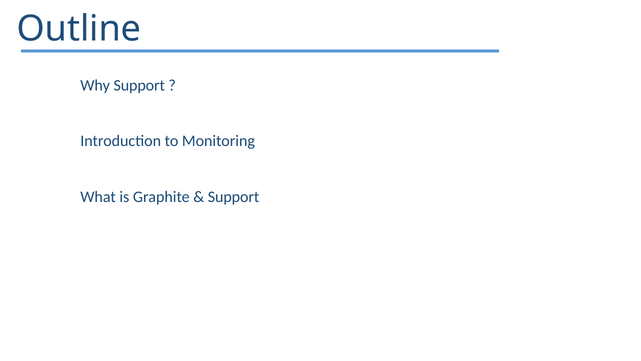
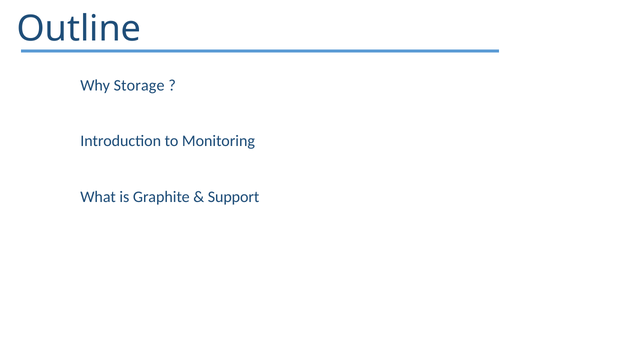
Why Support: Support -> Storage
